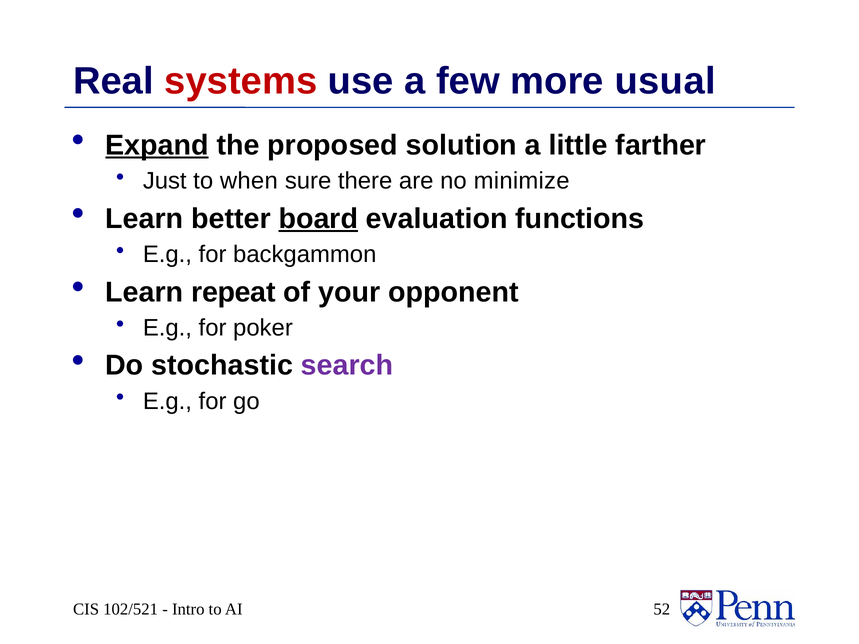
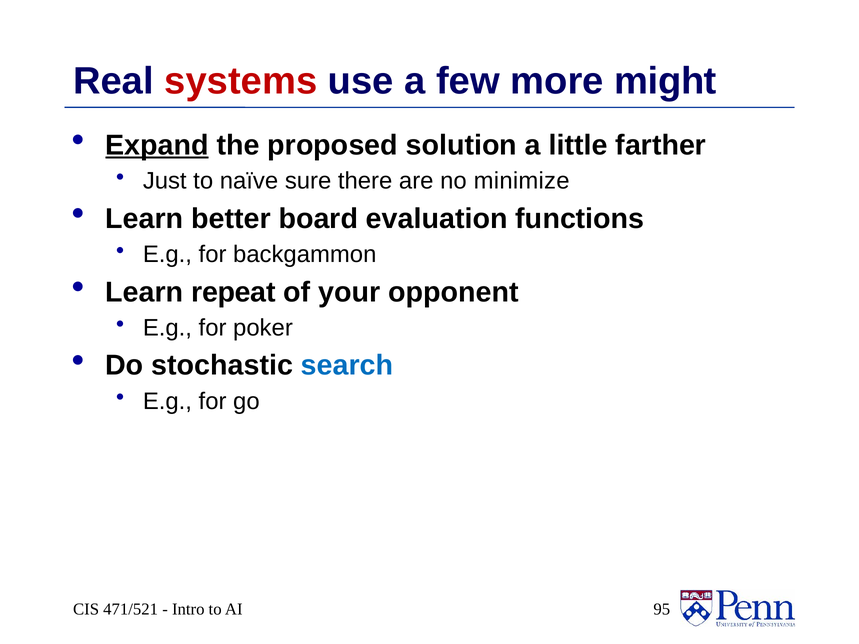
usual: usual -> might
when: when -> naïve
board underline: present -> none
search colour: purple -> blue
102/521: 102/521 -> 471/521
52: 52 -> 95
